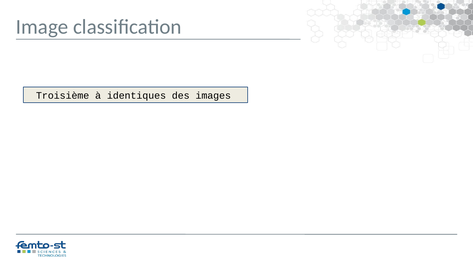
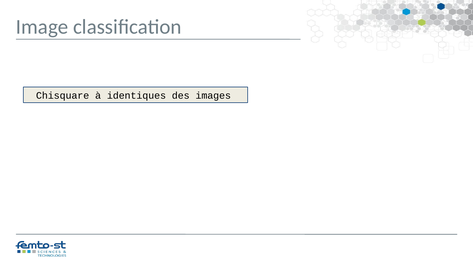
Troisième: Troisième -> Chisquare
